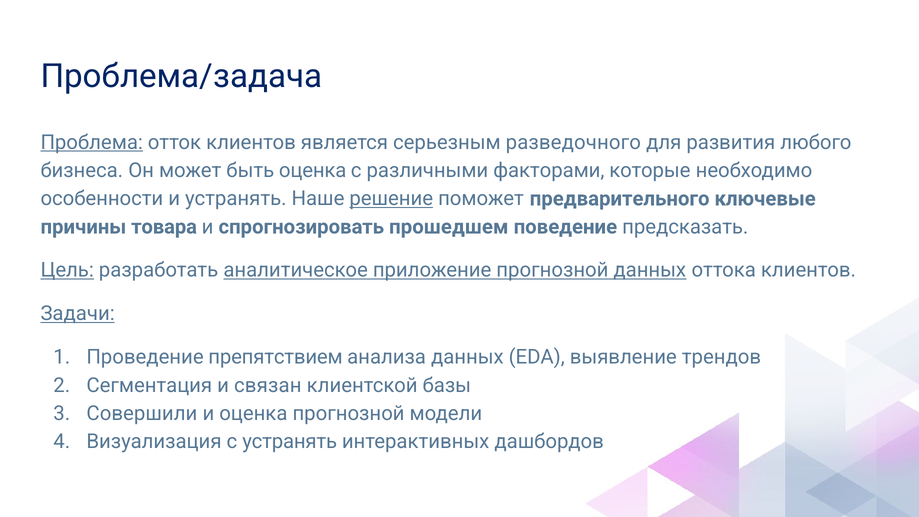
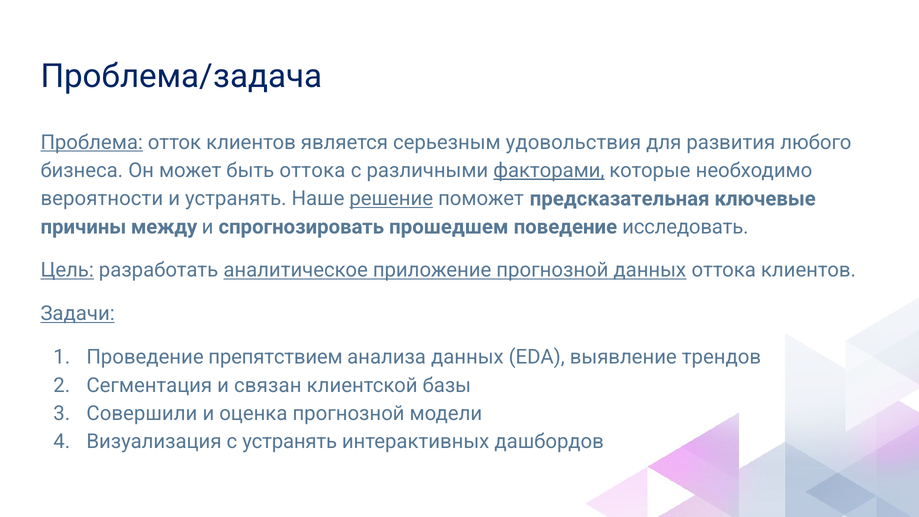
разведочного: разведочного -> удовольствия
быть оценка: оценка -> оттока
факторами underline: none -> present
особенности: особенности -> вероятности
предварительного: предварительного -> предсказательная
товара: товара -> между
предсказать: предсказать -> исследовать
